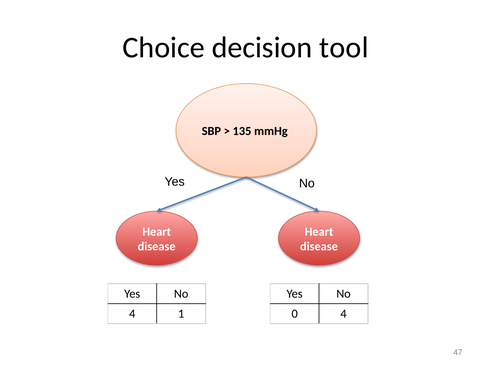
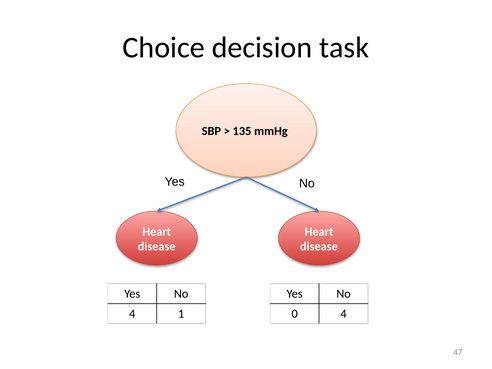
tool: tool -> task
